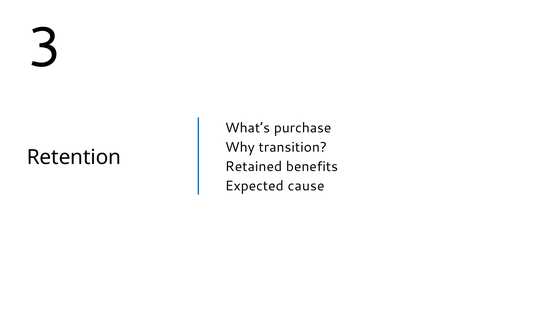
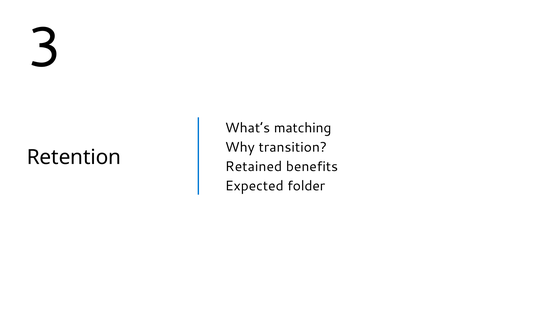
purchase: purchase -> matching
cause: cause -> folder
